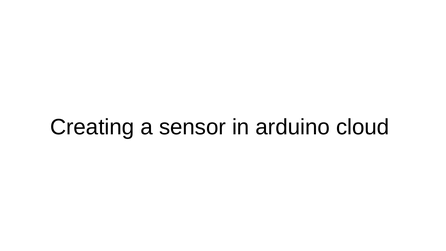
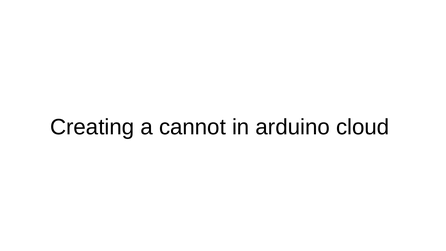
sensor: sensor -> cannot
